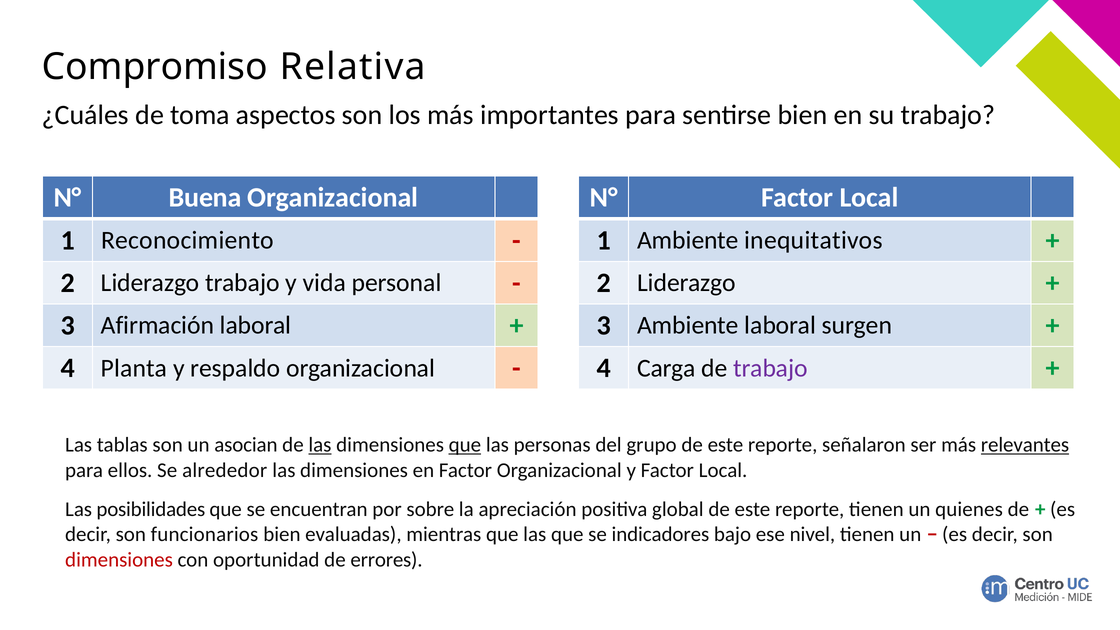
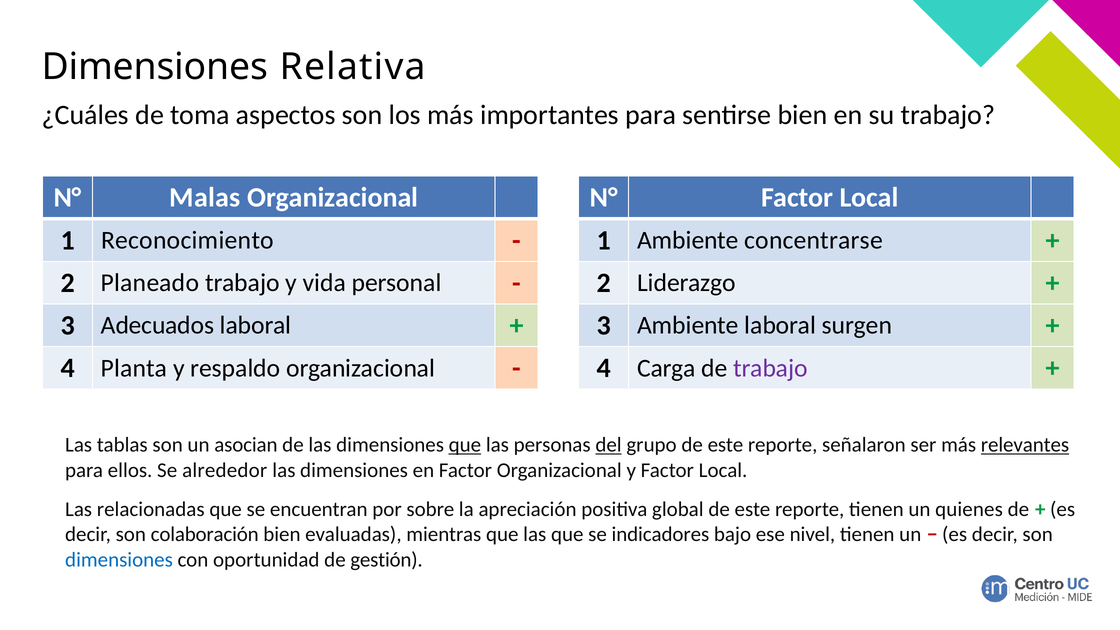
Compromiso at (155, 67): Compromiso -> Dimensiones
Buena: Buena -> Malas
inequitativos: inequitativos -> concentrarse
Liderazgo at (150, 283): Liderazgo -> Planeado
Afirmación: Afirmación -> Adecuados
las at (320, 445) underline: present -> none
del underline: none -> present
posibilidades: posibilidades -> relacionadas
funcionarios: funcionarios -> colaboración
dimensiones at (119, 560) colour: red -> blue
errores: errores -> gestión
